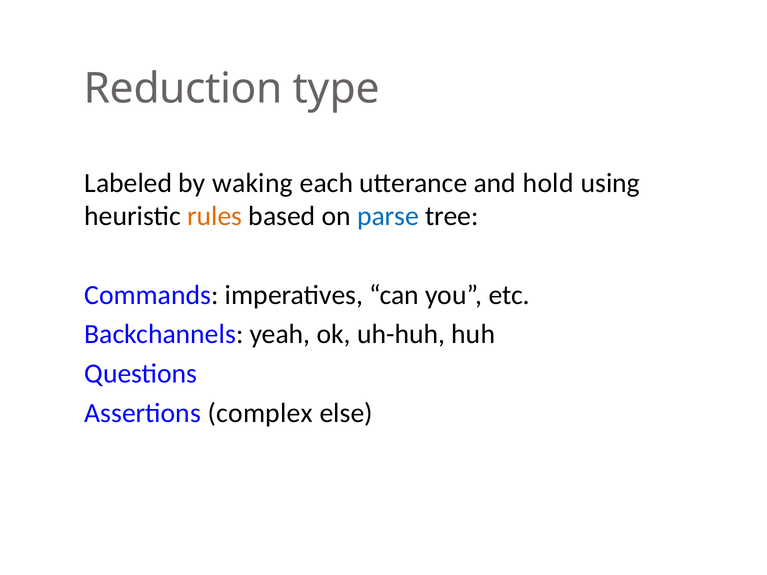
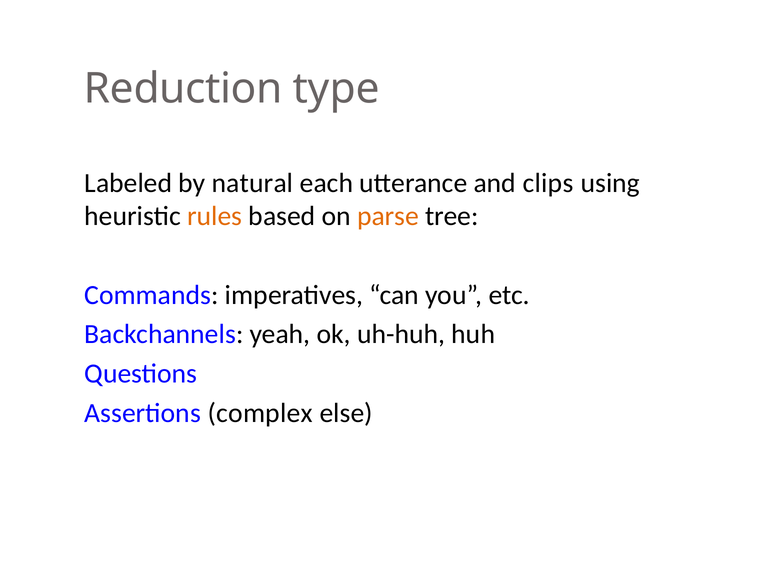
waking: waking -> natural
hold: hold -> clips
parse colour: blue -> orange
